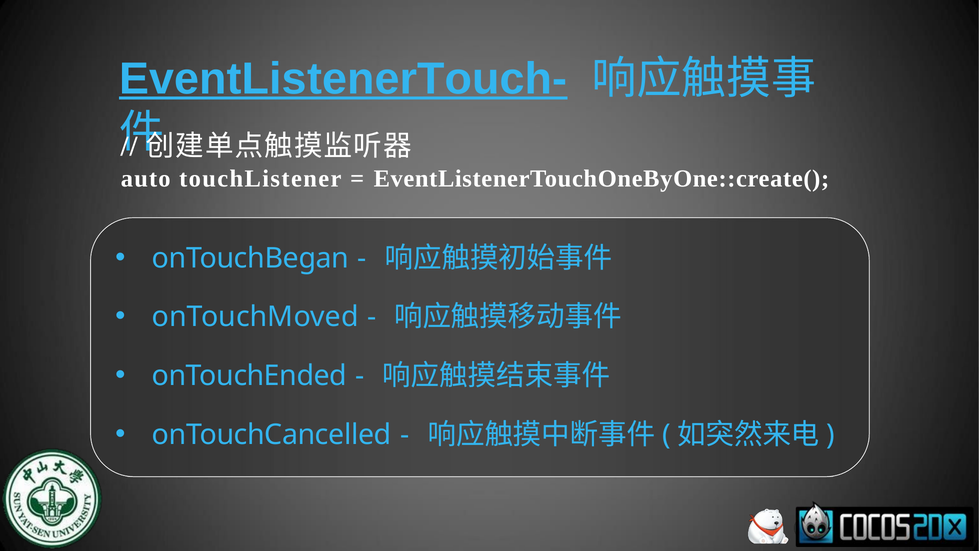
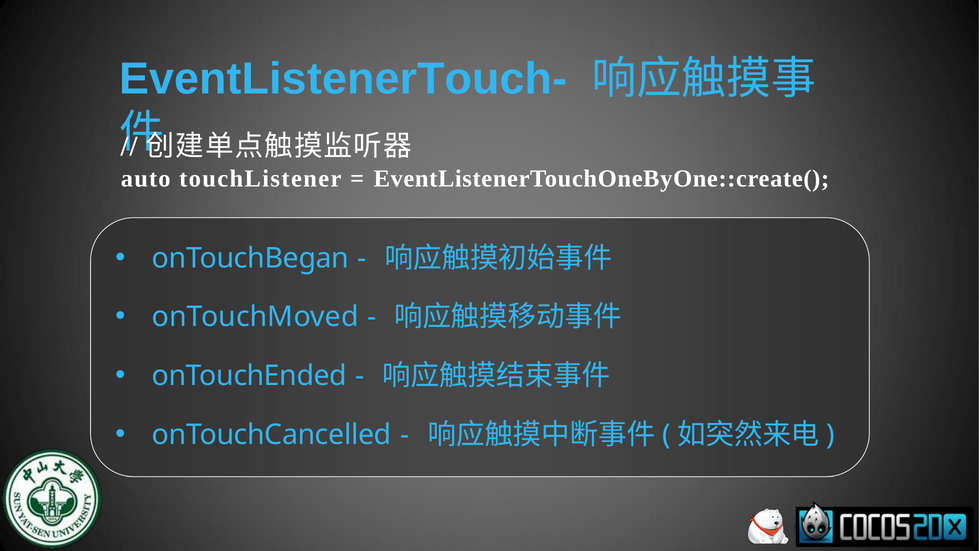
EventListenerTouch- underline: present -> none
